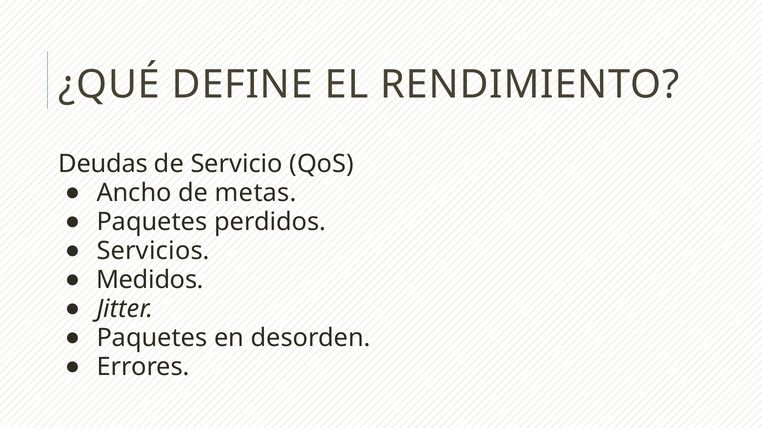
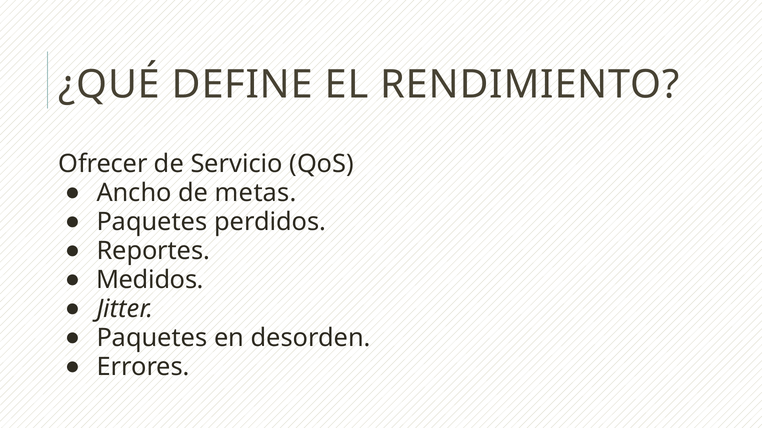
Deudas: Deudas -> Ofrecer
Servicios: Servicios -> Reportes
